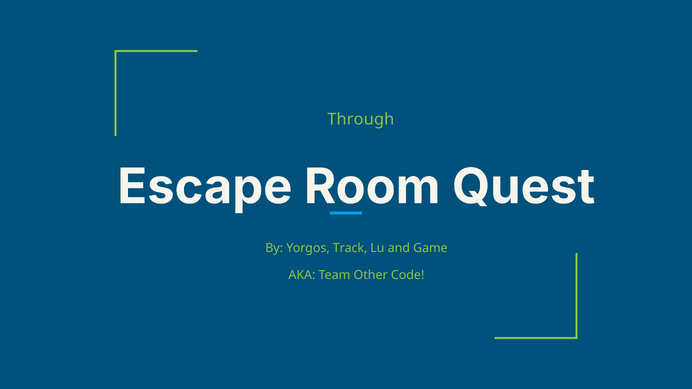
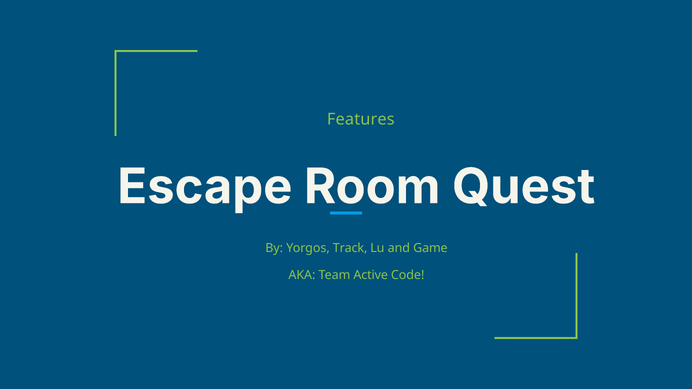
Through: Through -> Features
Other: Other -> Active
